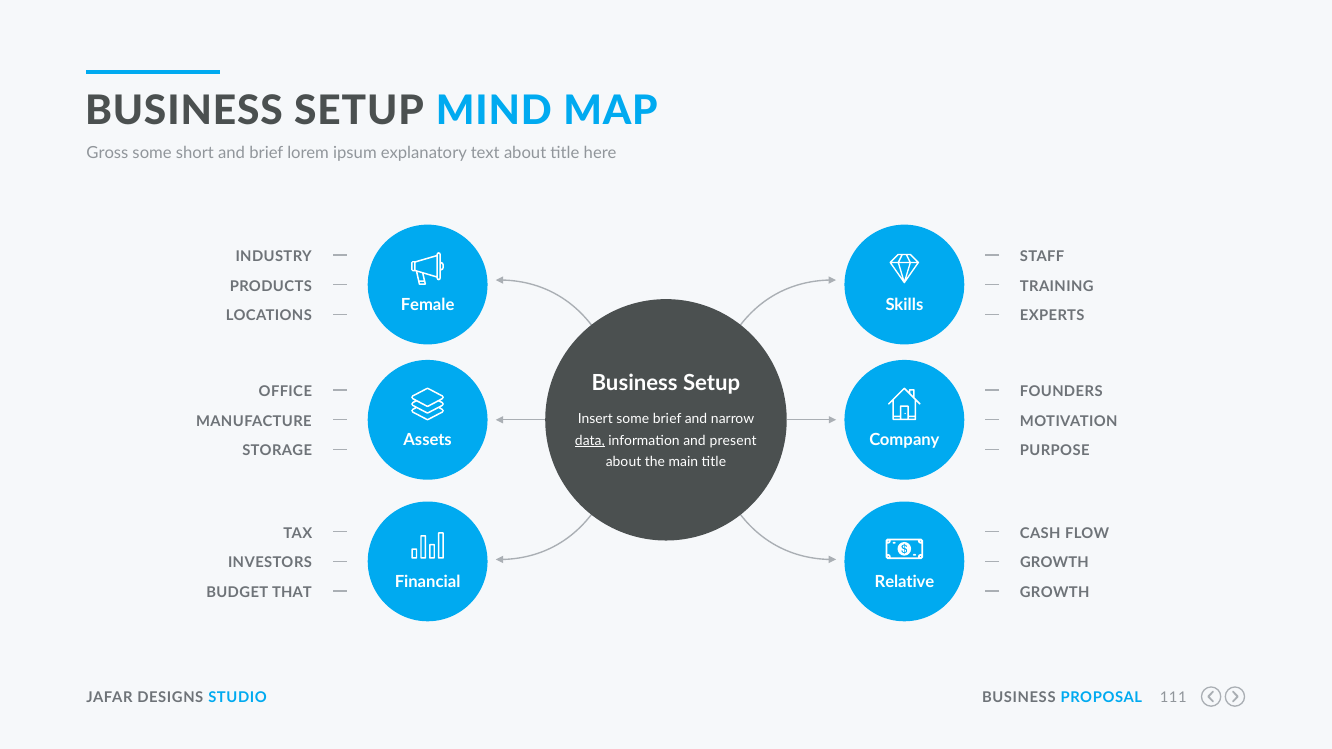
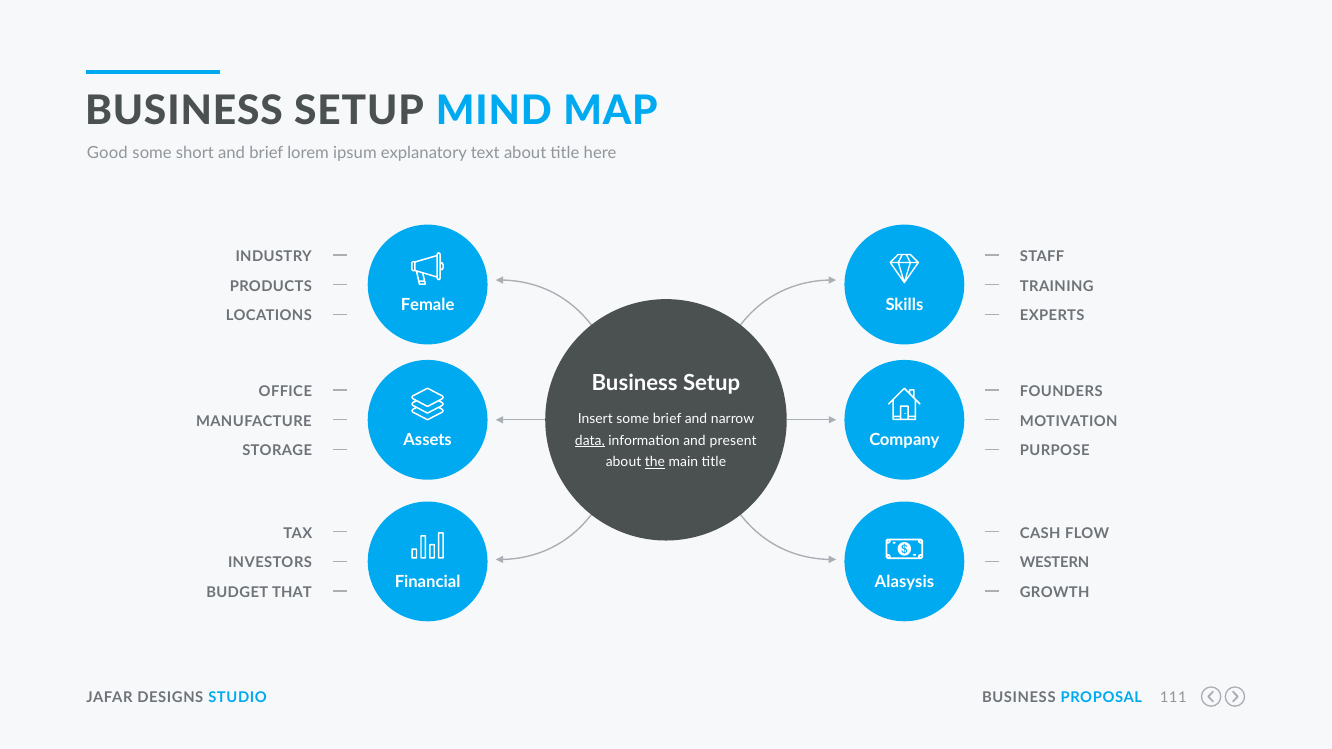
Gross: Gross -> Good
the underline: none -> present
GROWTH at (1054, 563): GROWTH -> WESTERN
Relative: Relative -> Alasysis
